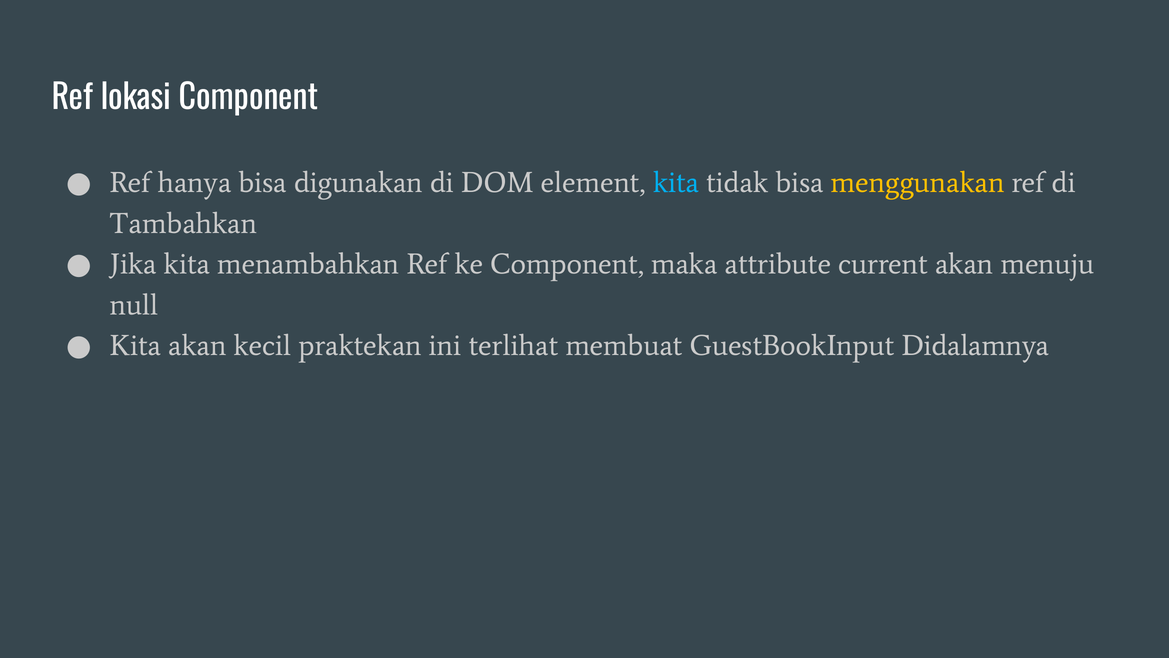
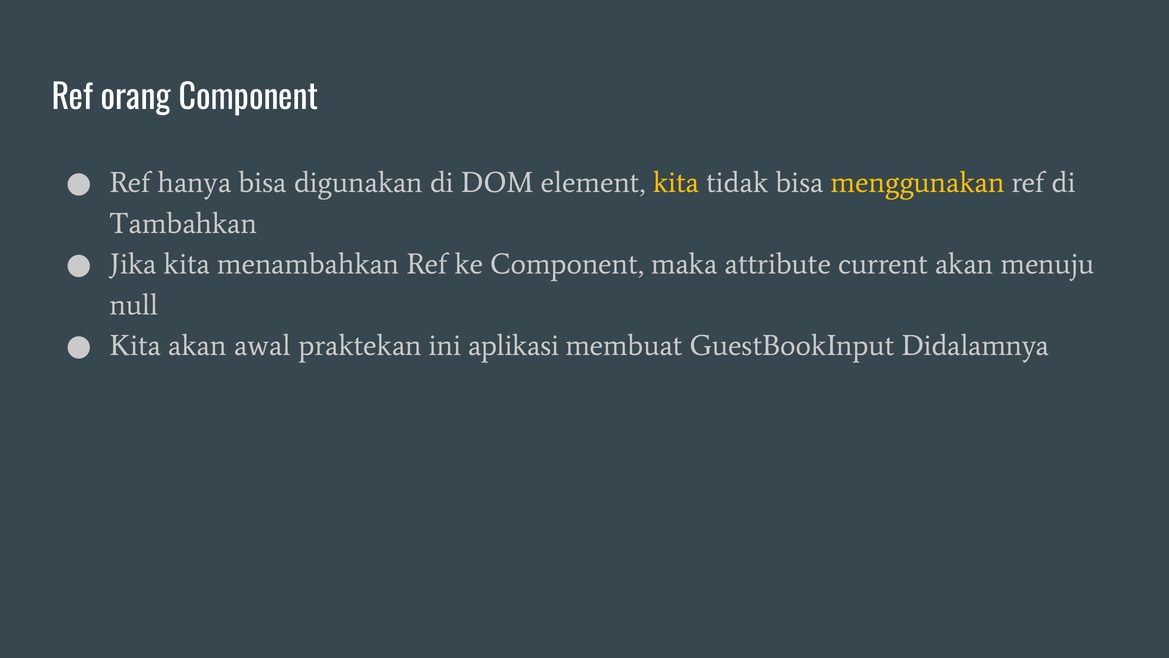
lokasi: lokasi -> orang
kita at (676, 183) colour: light blue -> yellow
kecil: kecil -> awal
terlihat: terlihat -> aplikasi
